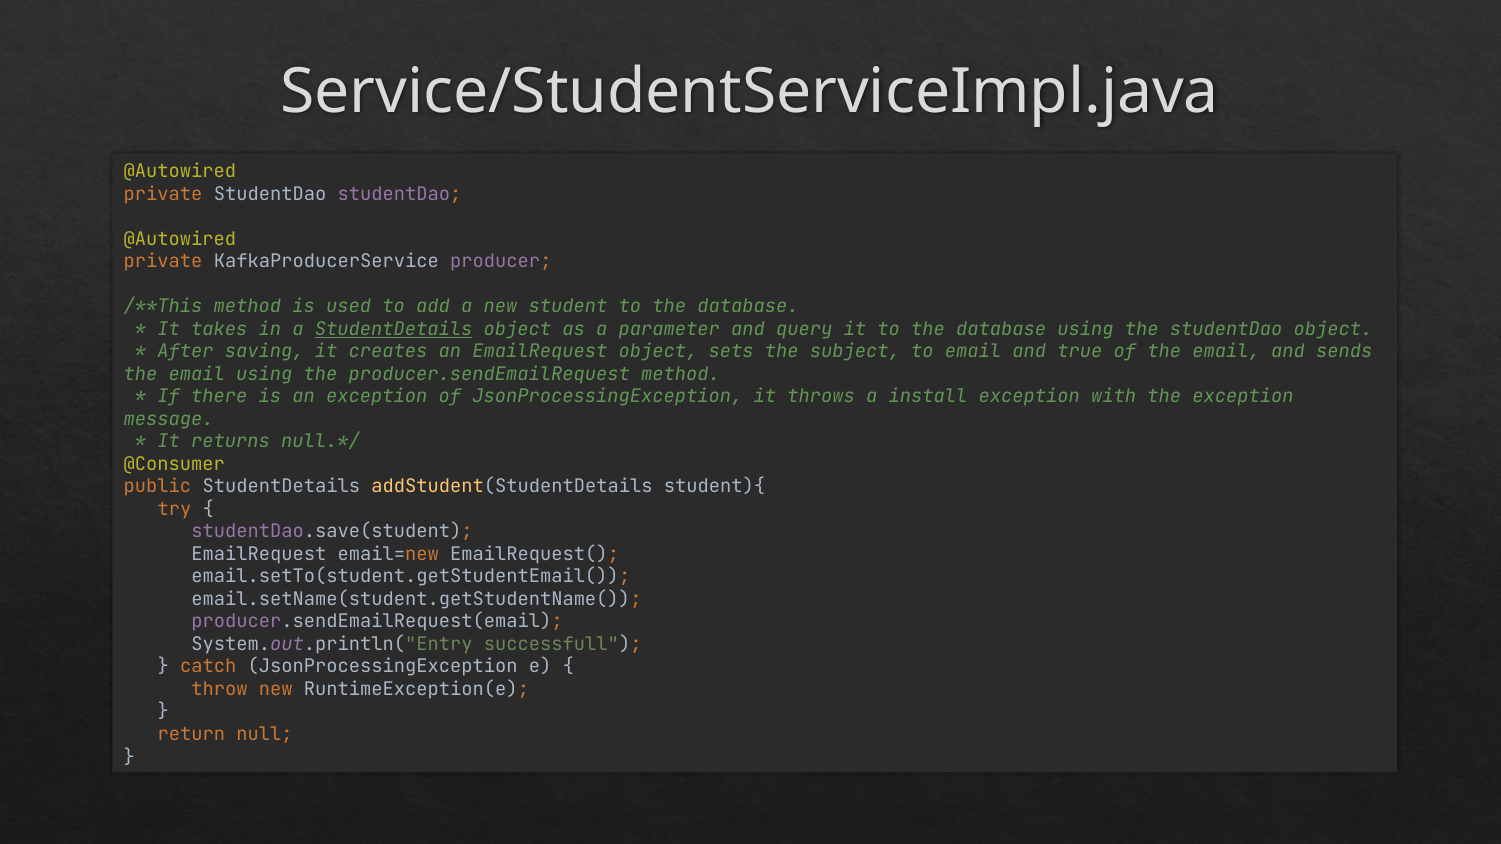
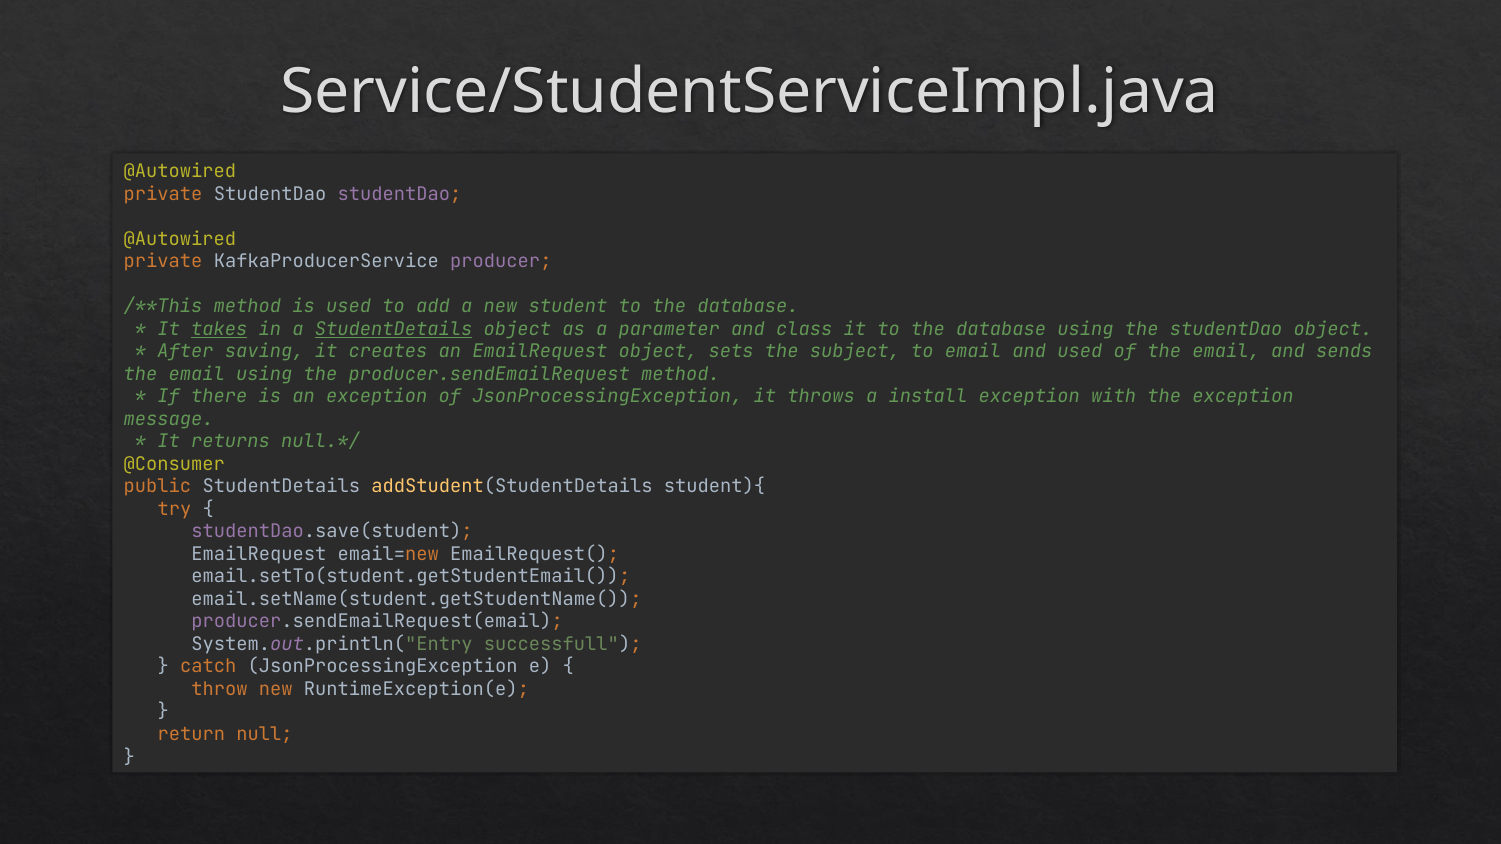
takes underline: none -> present
query: query -> class
and true: true -> used
